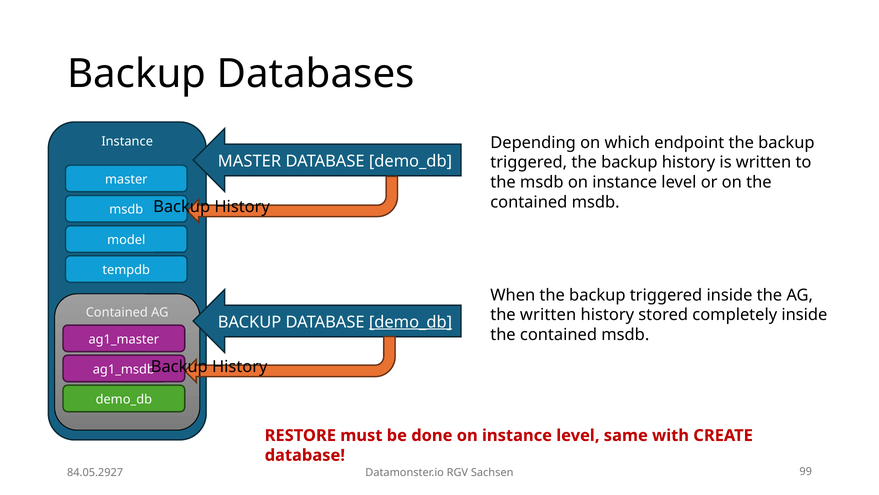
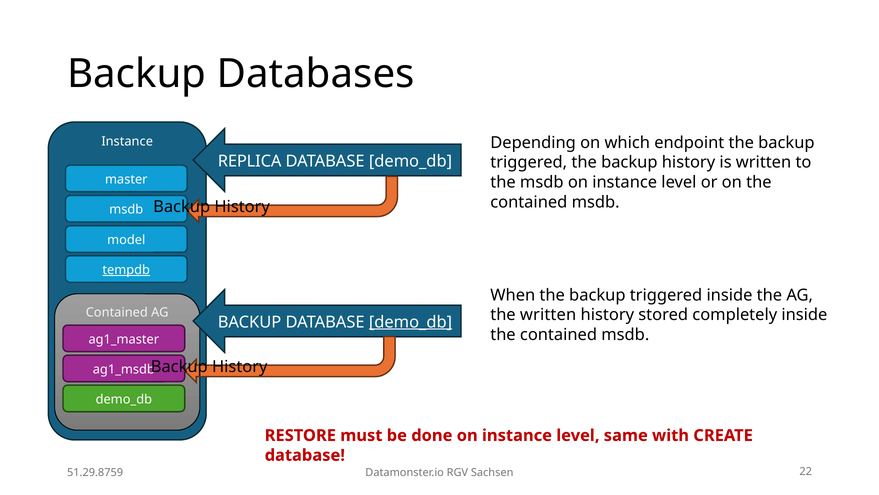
MASTER at (249, 161): MASTER -> REPLICA
tempdb underline: none -> present
84.05.2927: 84.05.2927 -> 51.29.8759
99: 99 -> 22
